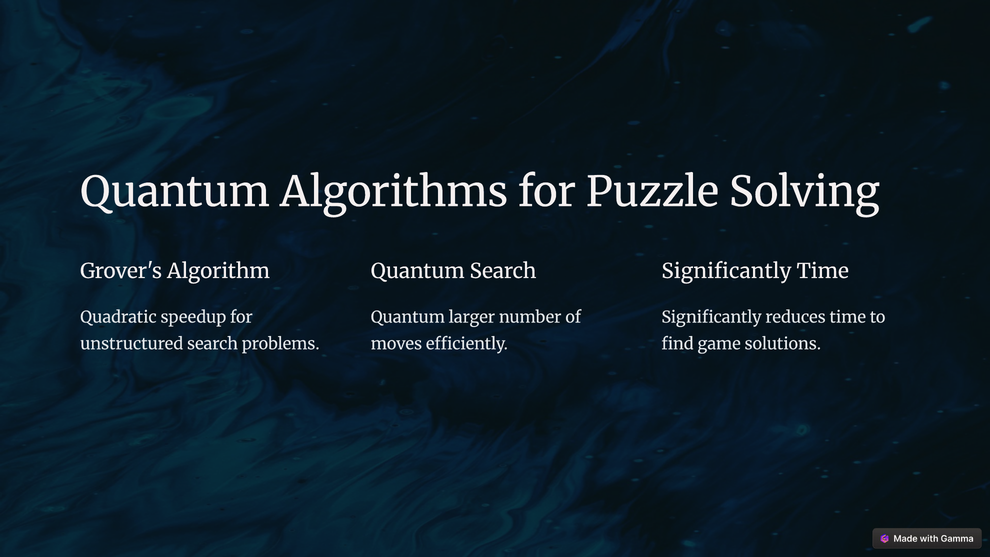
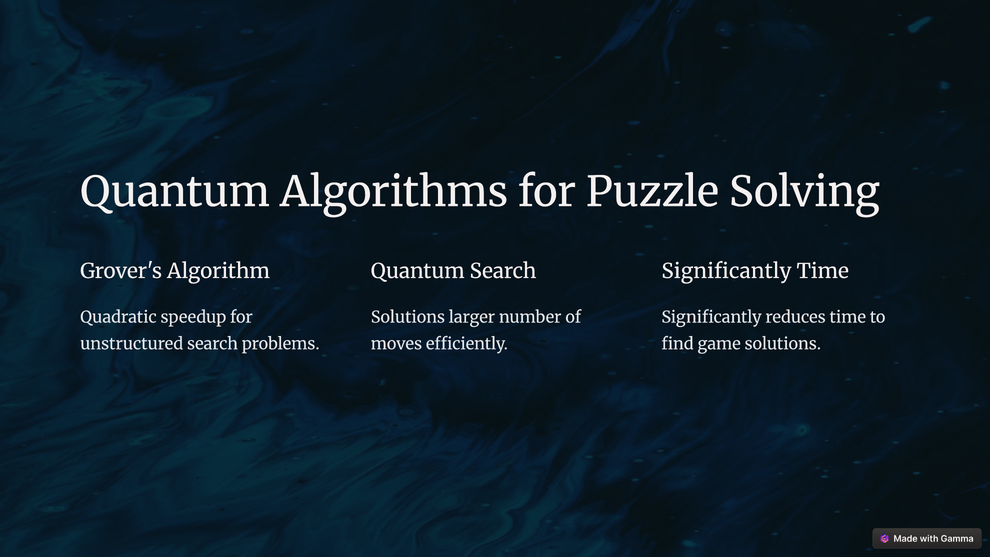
Quantum at (408, 317): Quantum -> Solutions
